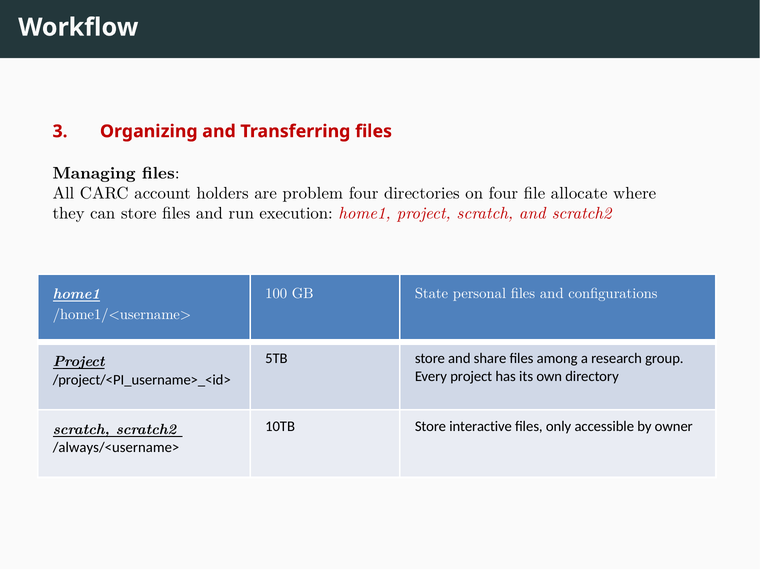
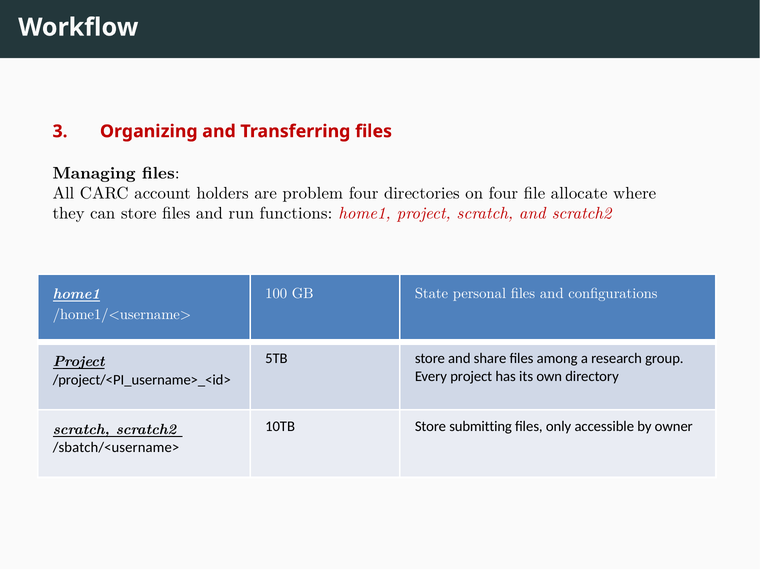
execution: execution -> functions
interactive: interactive -> submitting
/always/<username>: /always/<username> -> /sbatch/<username>
